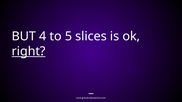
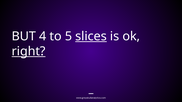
slices underline: none -> present
